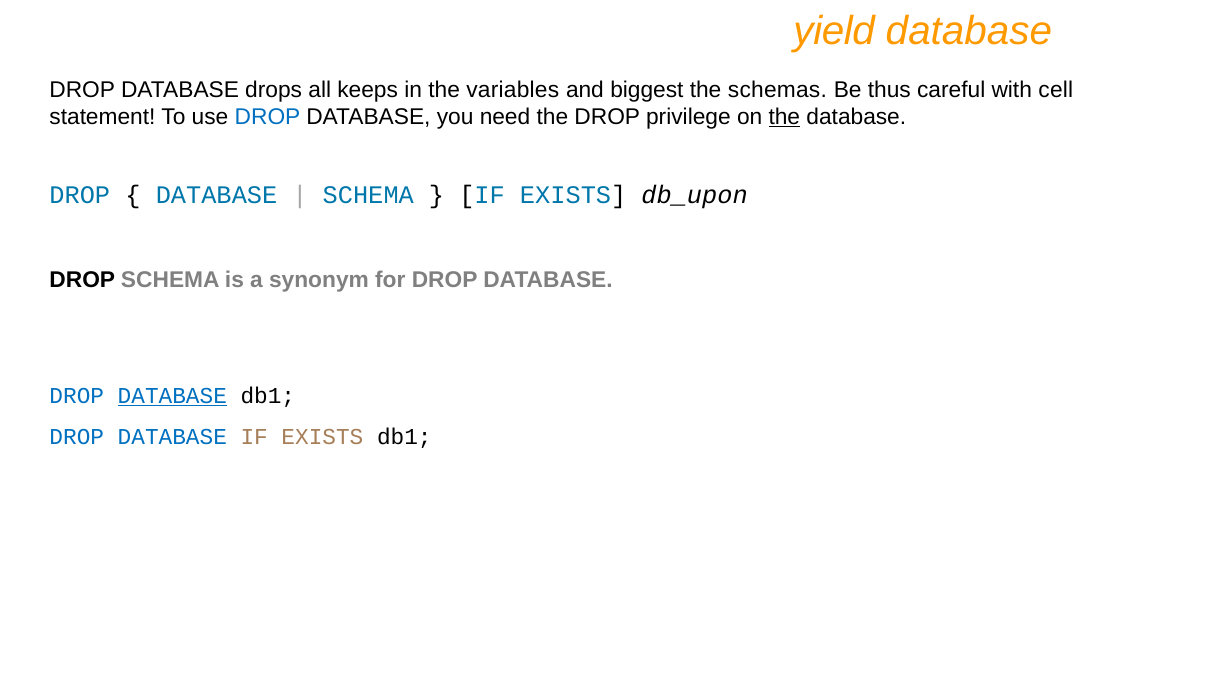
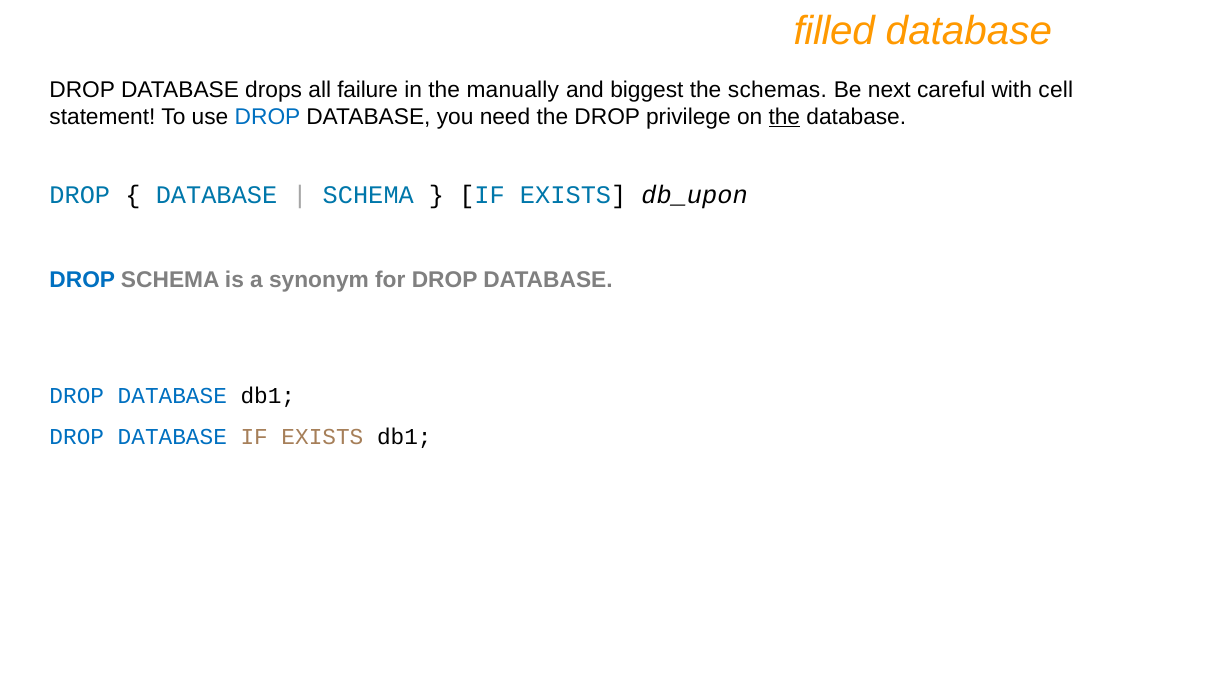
yield: yield -> filled
keeps: keeps -> failure
variables: variables -> manually
thus: thus -> next
DROP at (82, 280) colour: black -> blue
DATABASE at (172, 396) underline: present -> none
